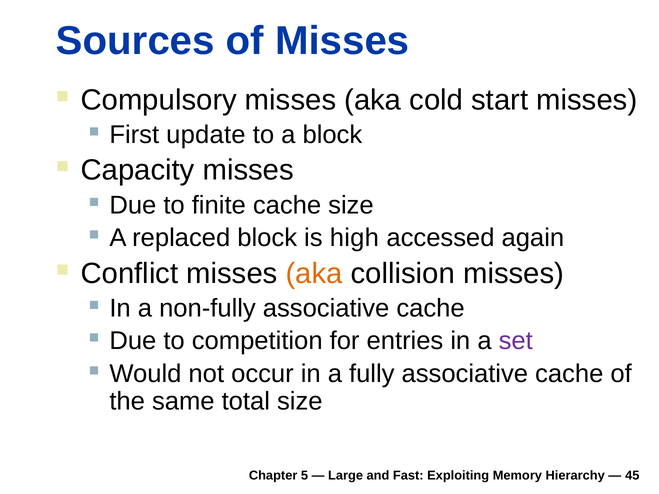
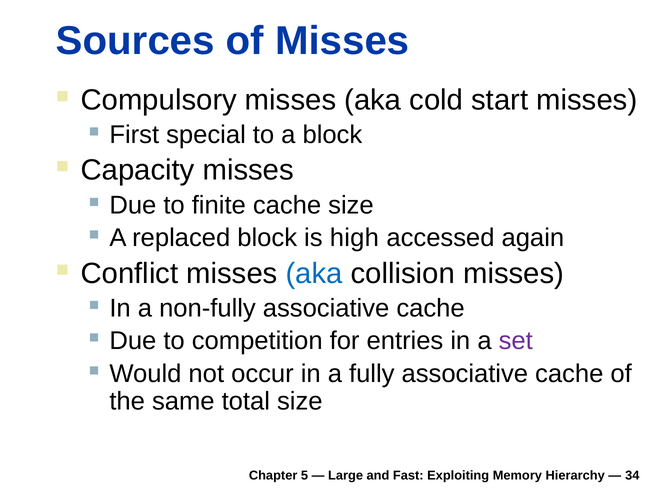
update: update -> special
aka at (314, 274) colour: orange -> blue
45: 45 -> 34
